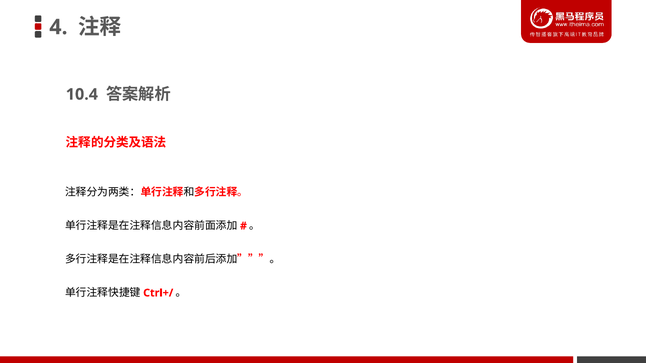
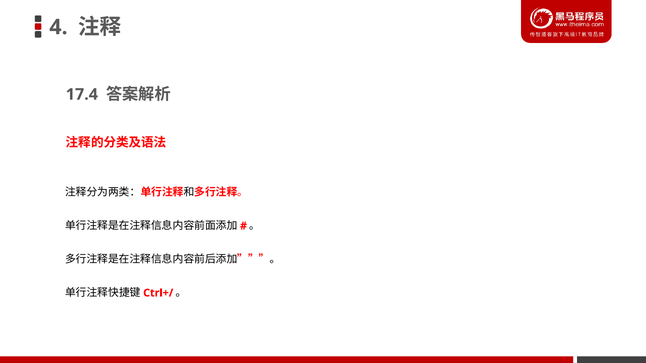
10.4: 10.4 -> 17.4
